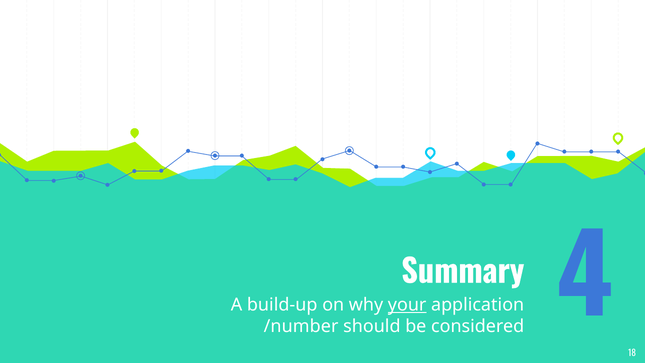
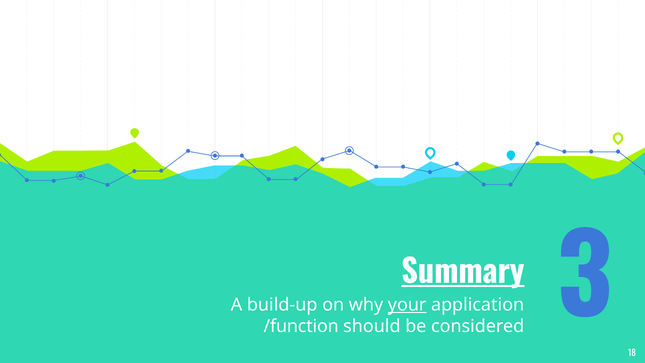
Summary underline: none -> present
/number: /number -> /function
4: 4 -> 3
